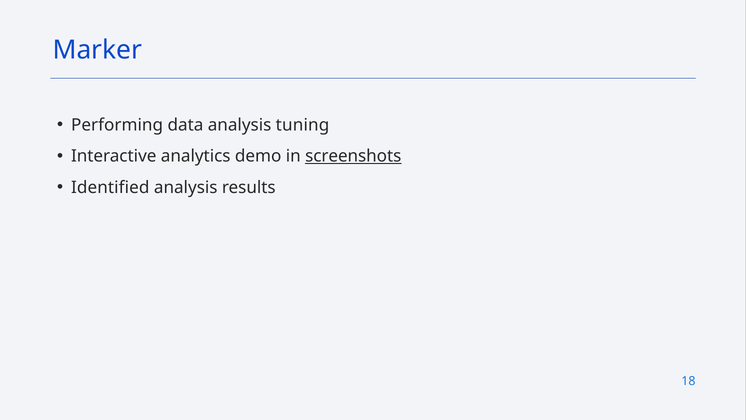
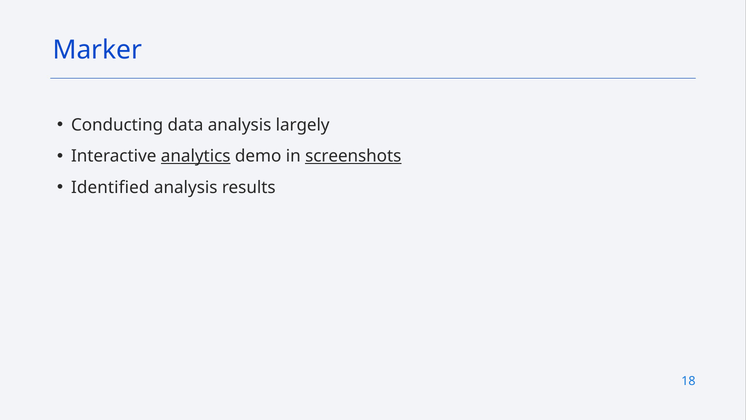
Performing: Performing -> Conducting
tuning: tuning -> largely
analytics underline: none -> present
